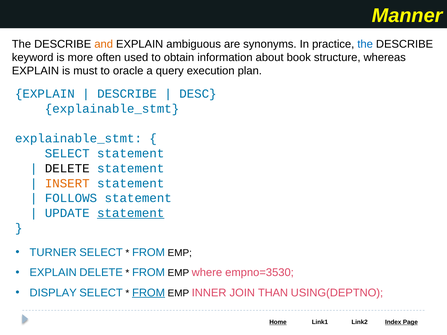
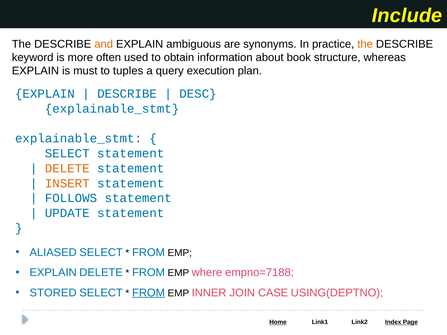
Manner: Manner -> Include
the at (365, 44) colour: blue -> orange
oracle: oracle -> tuples
DELETE at (67, 168) colour: black -> orange
statement at (131, 213) underline: present -> none
TURNER: TURNER -> ALIASED
empno=3530: empno=3530 -> empno=7188
DISPLAY: DISPLAY -> STORED
THAN: THAN -> CASE
